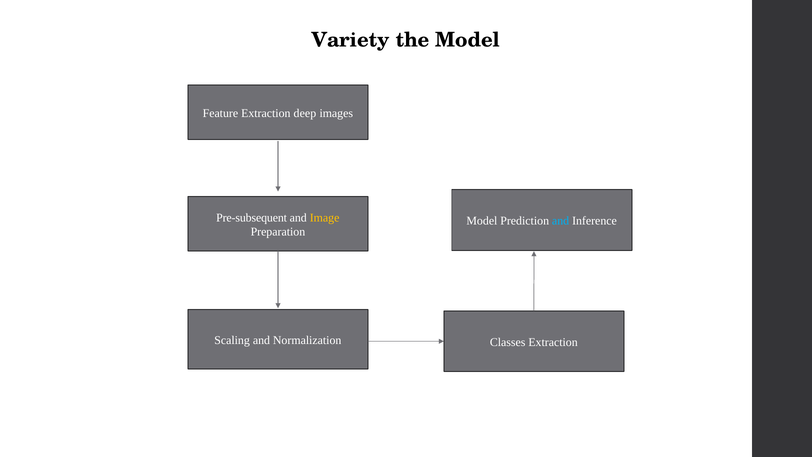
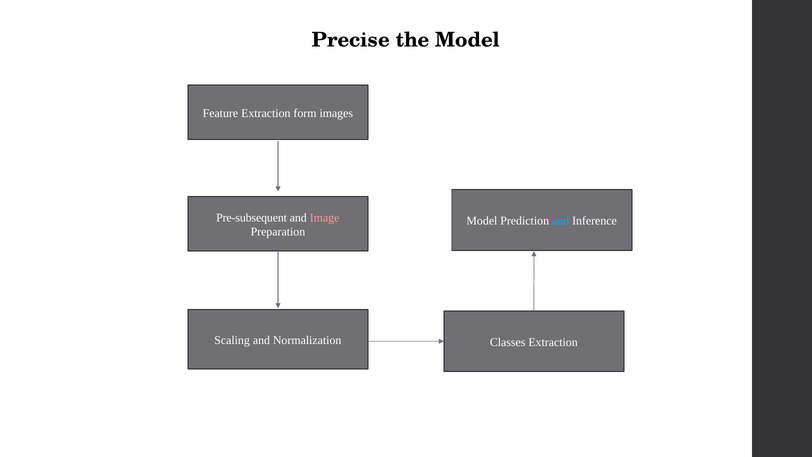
Variety: Variety -> Precise
deep: deep -> form
Image colour: yellow -> pink
